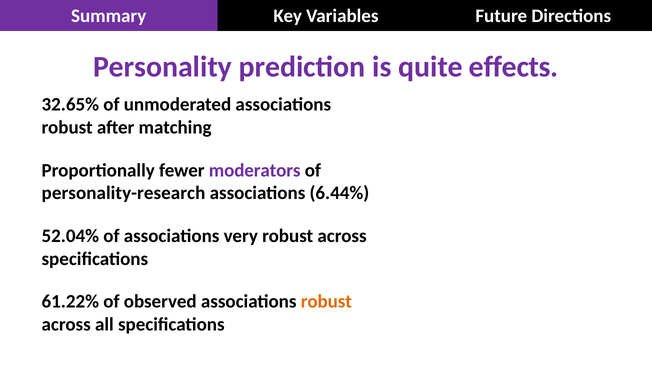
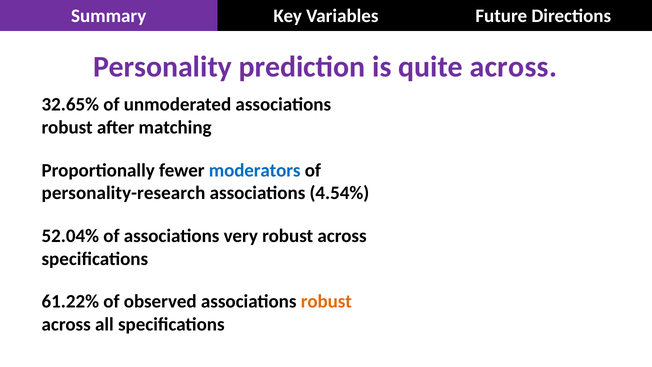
quite effects: effects -> across
moderators colour: purple -> blue
6.44%: 6.44% -> 4.54%
